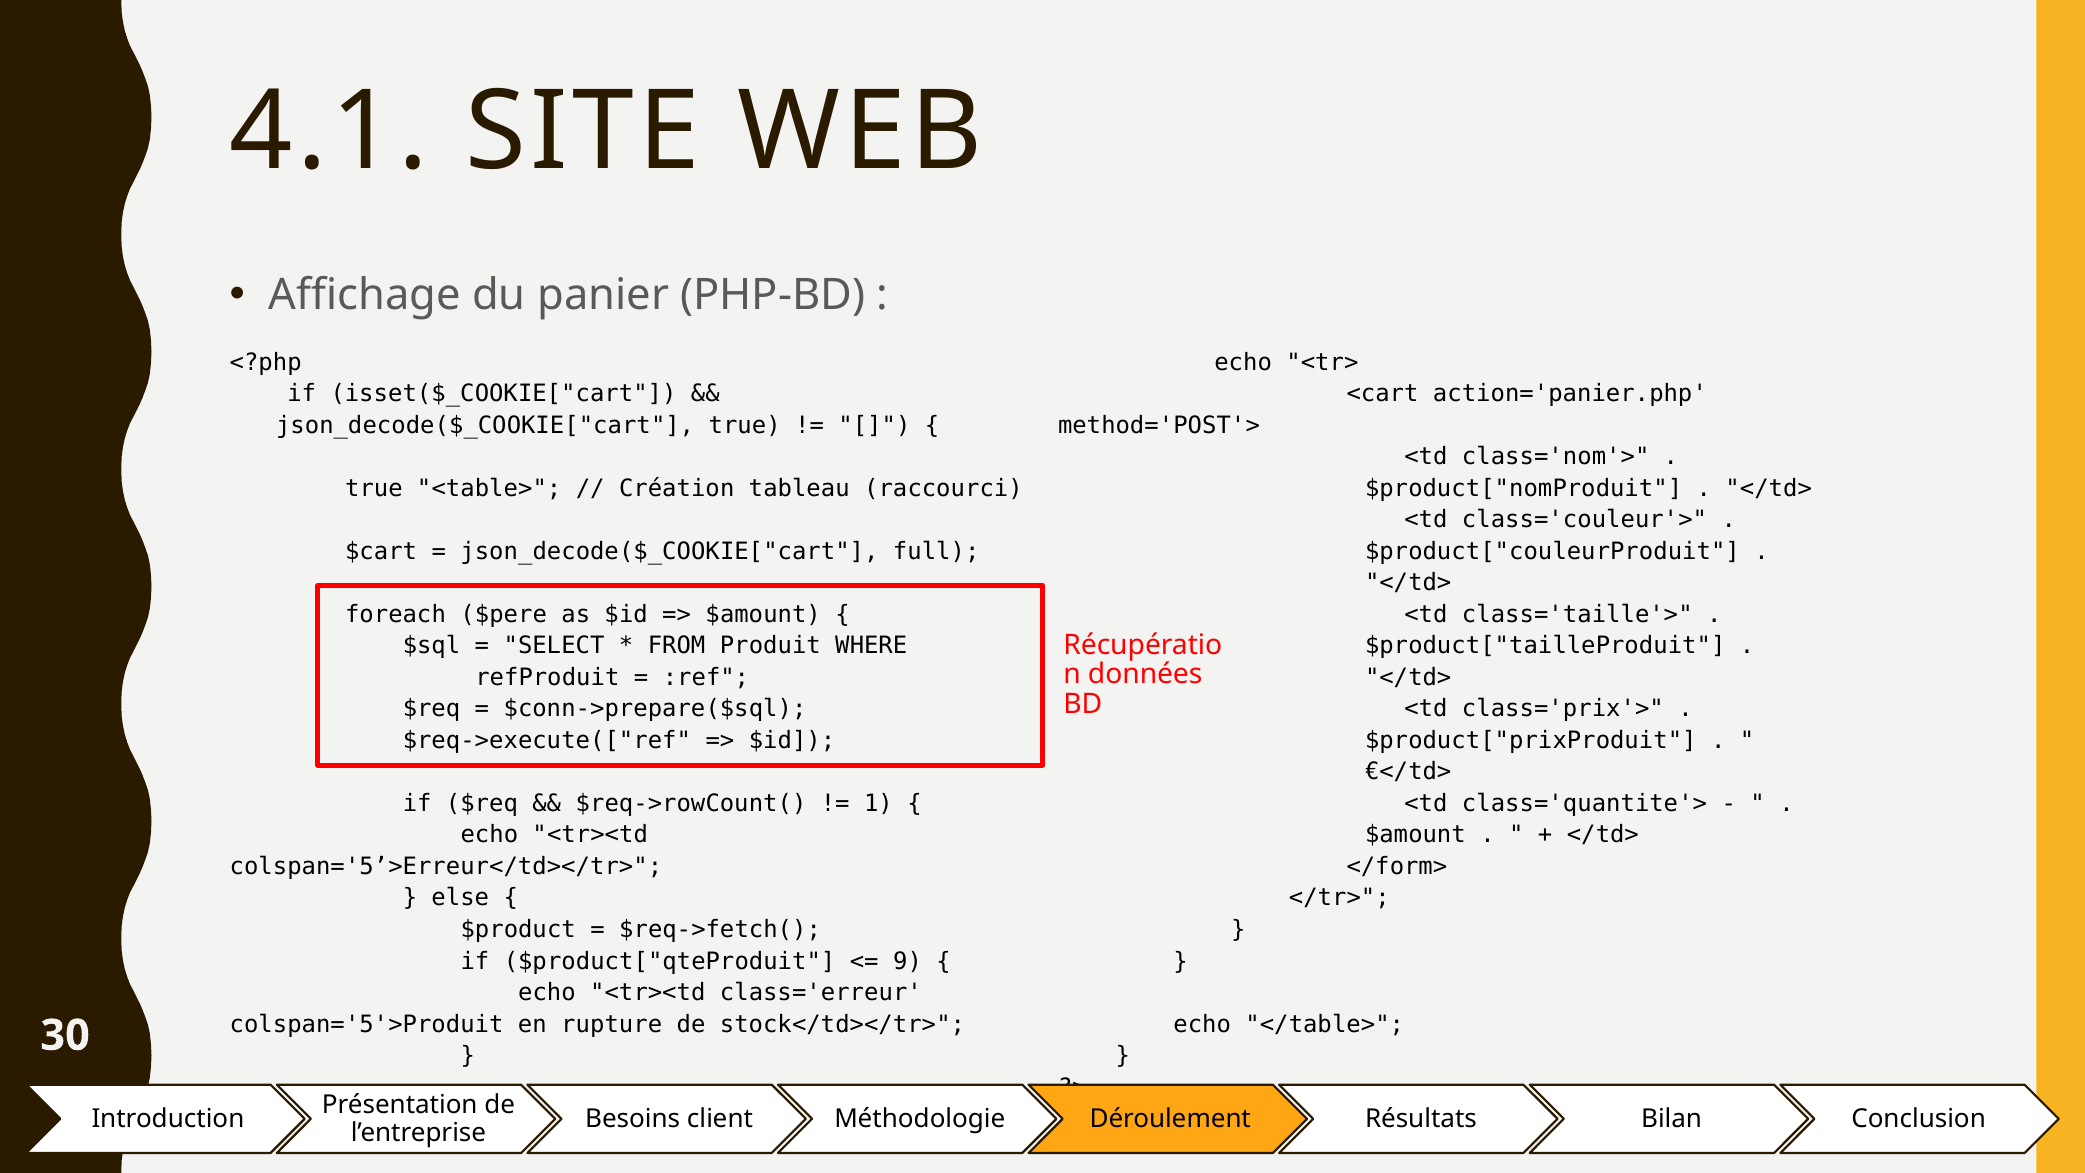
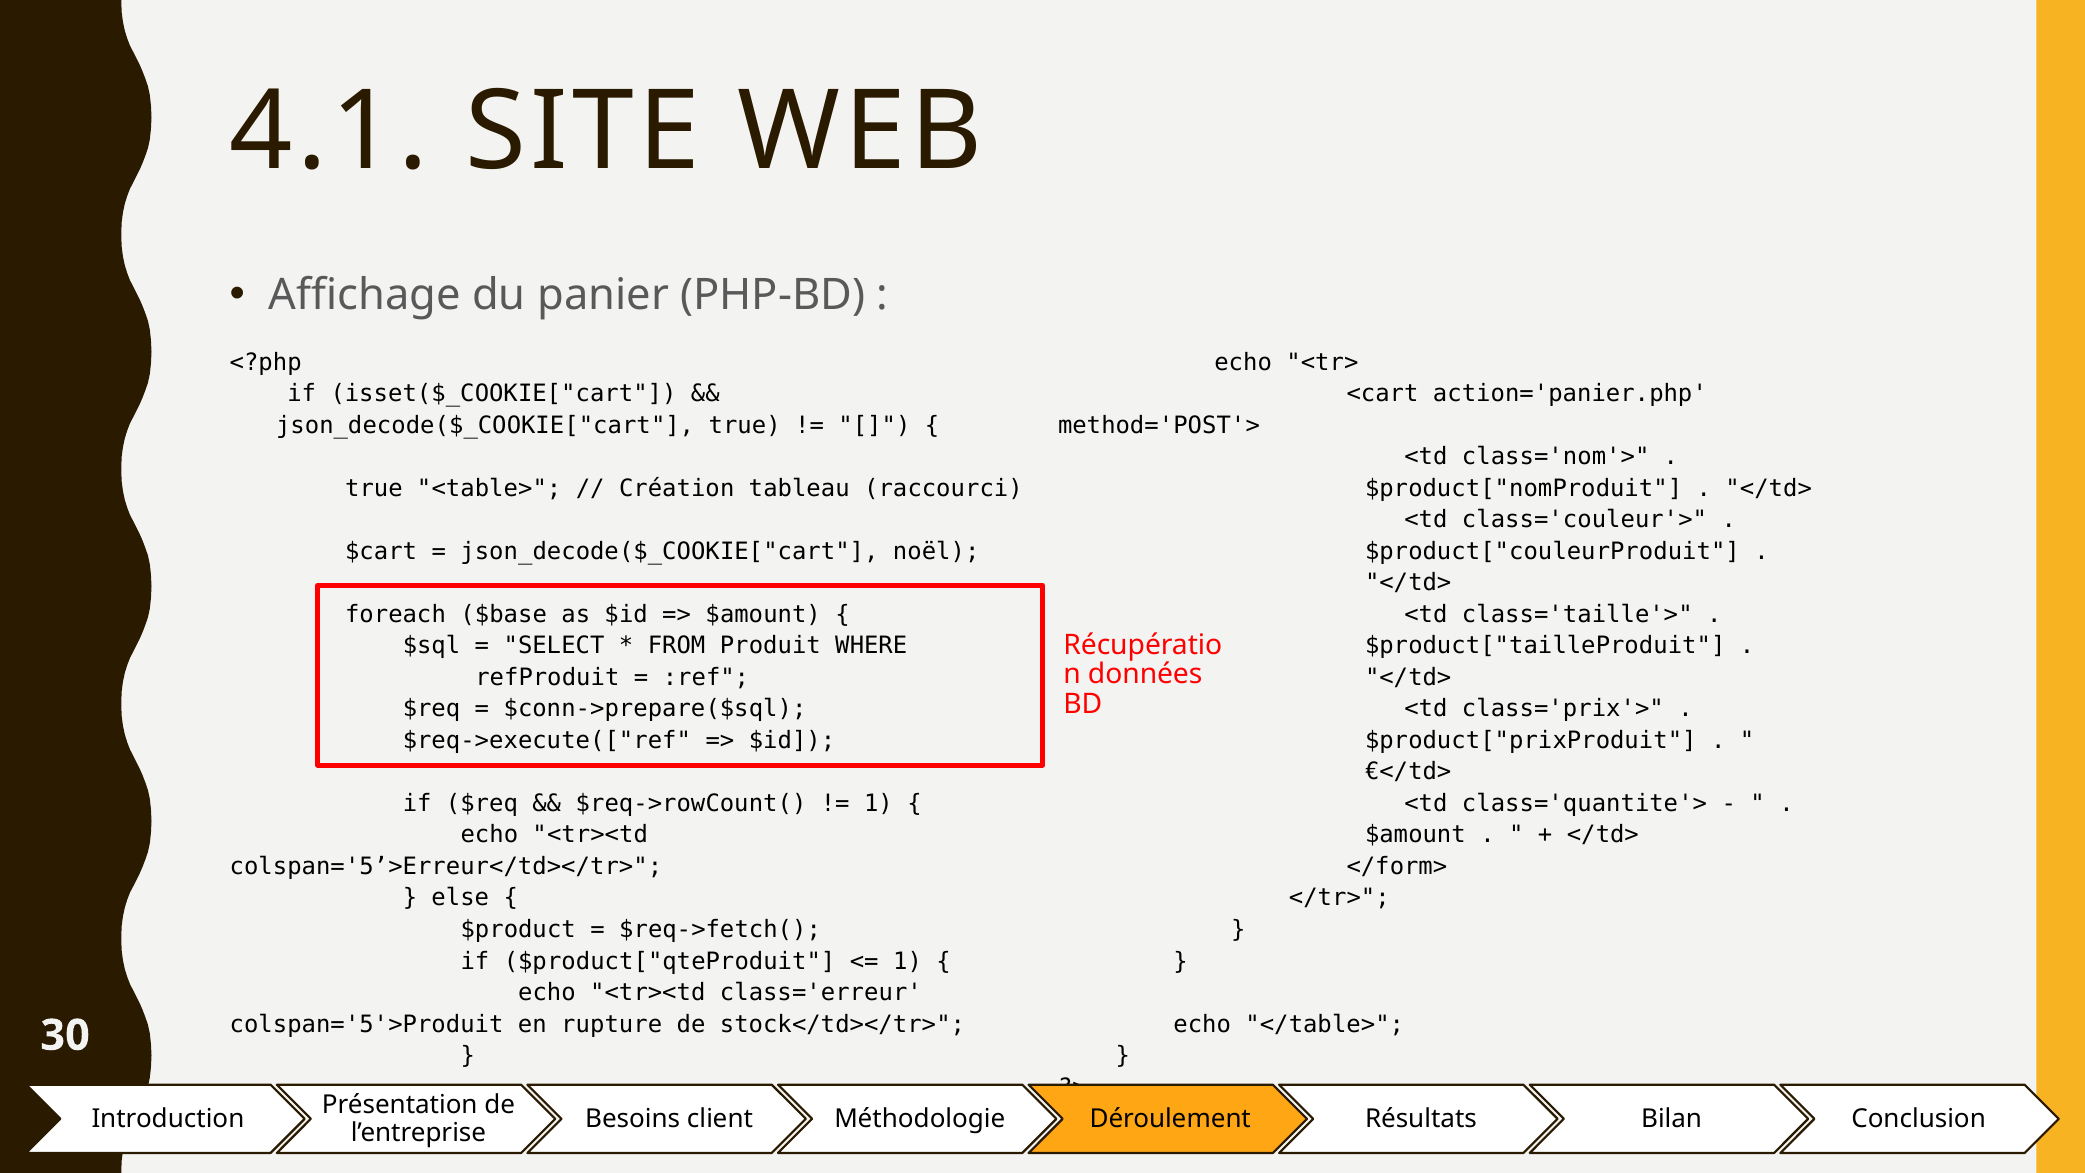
full: full -> noël
$pere: $pere -> $base
9 at (908, 961): 9 -> 1
